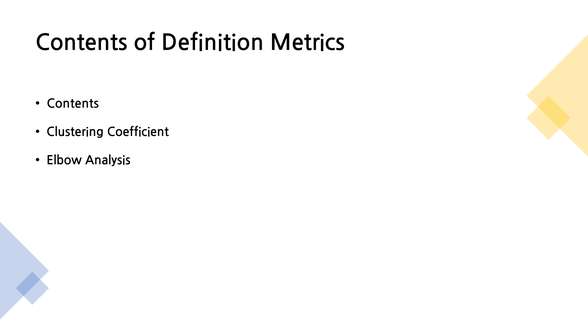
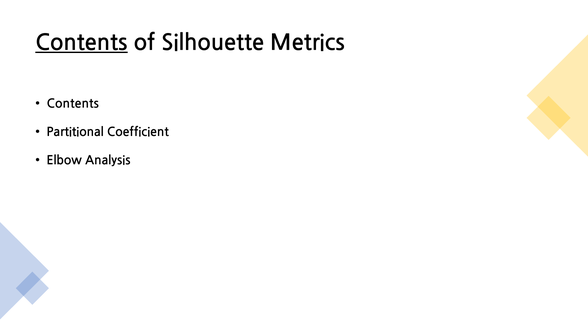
Contents at (82, 43) underline: none -> present
Definition: Definition -> Silhouette
Clustering: Clustering -> Partitional
